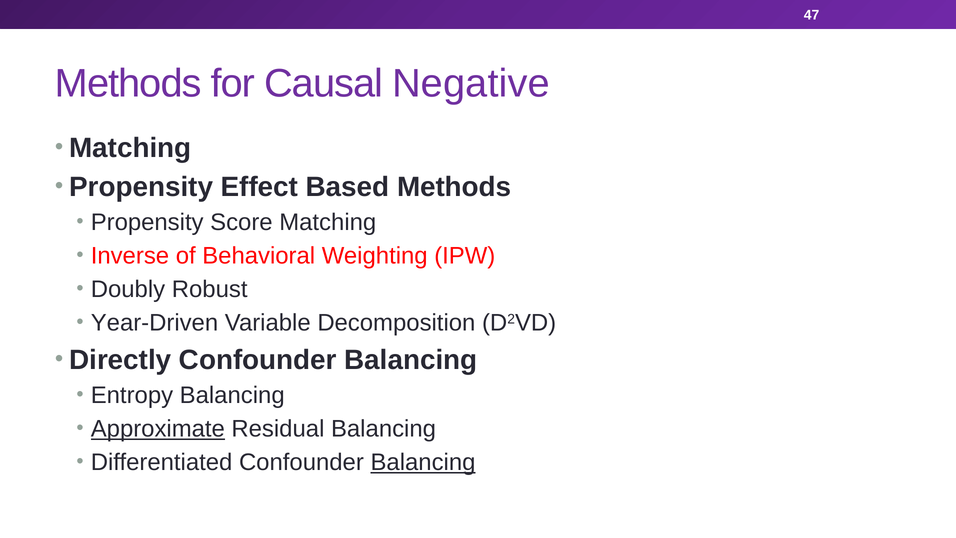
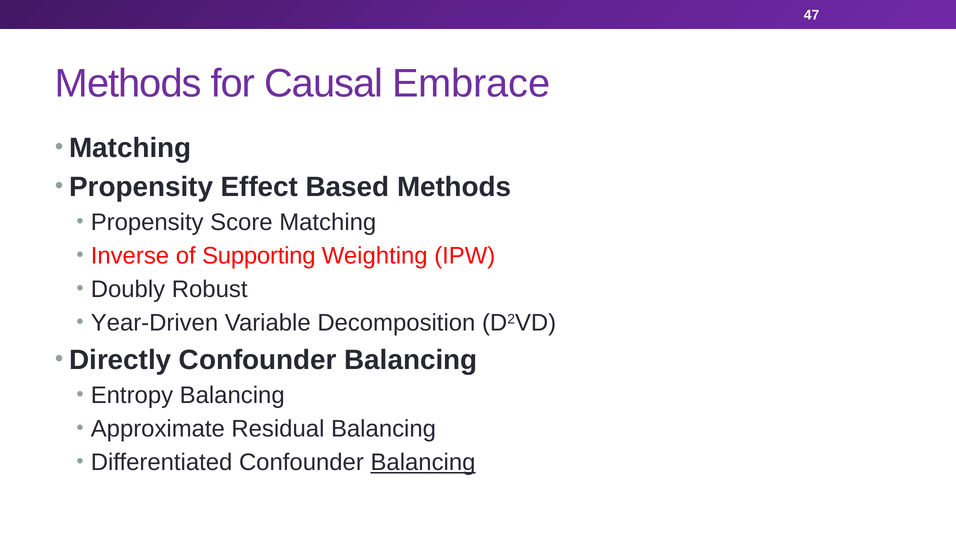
Negative: Negative -> Embrace
Behavioral: Behavioral -> Supporting
Approximate underline: present -> none
